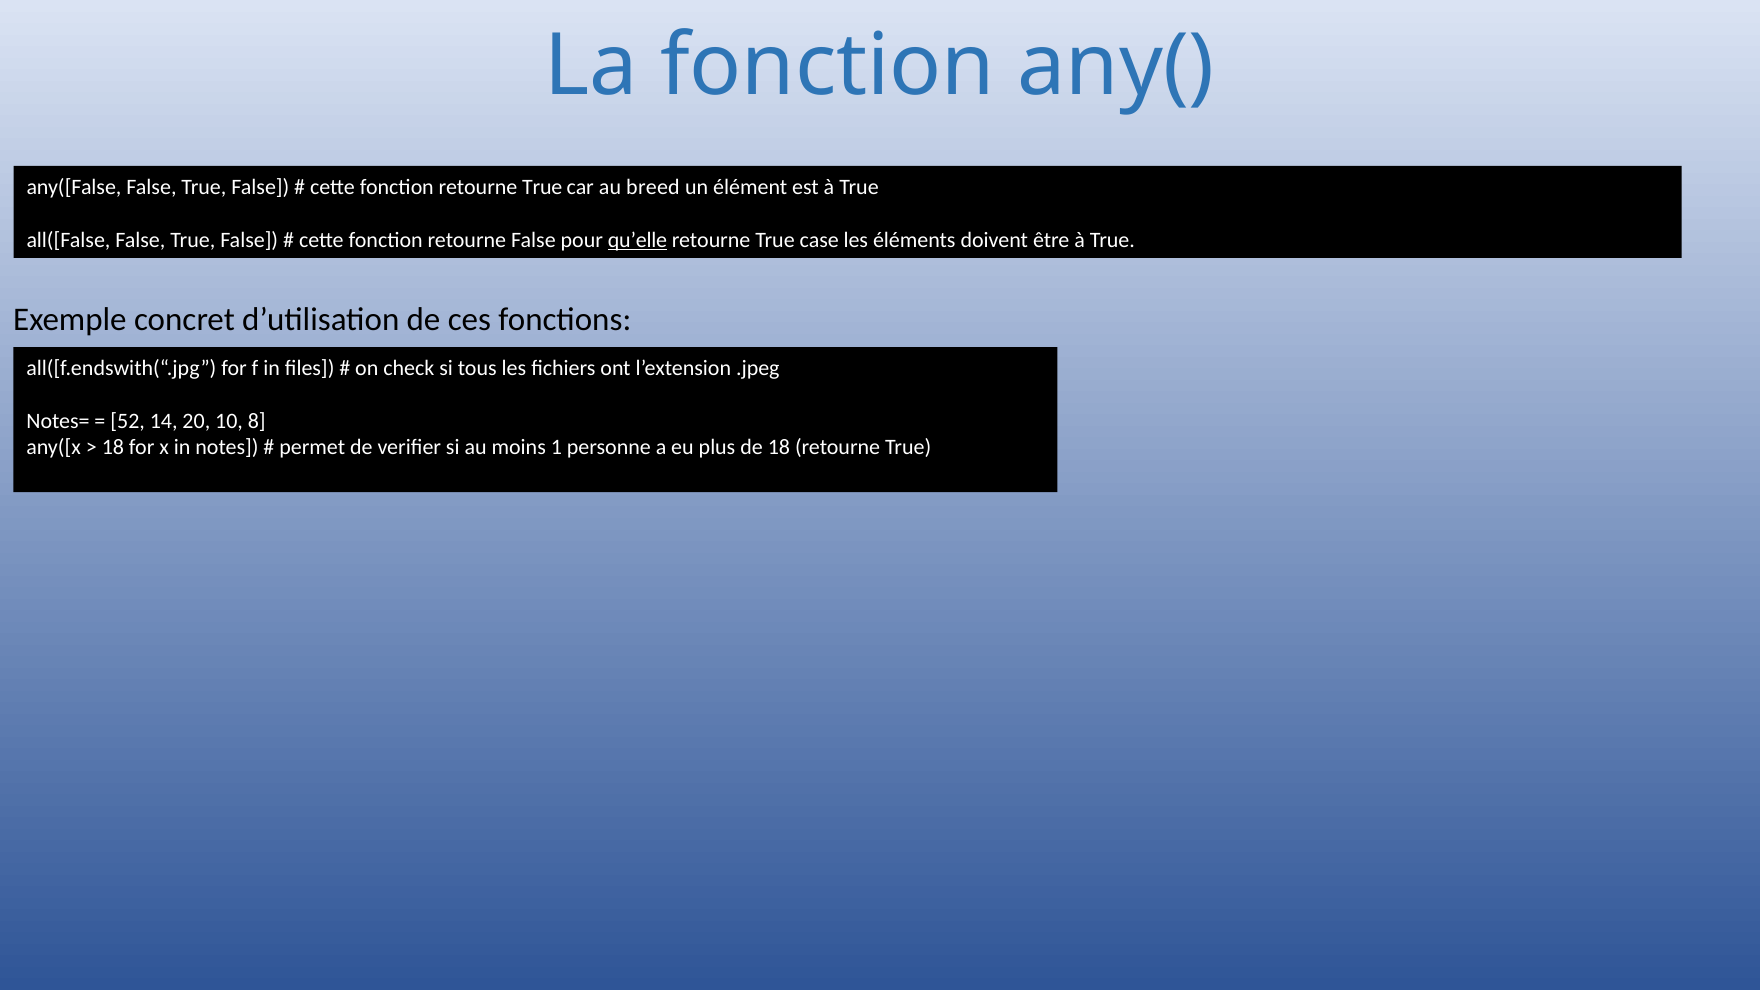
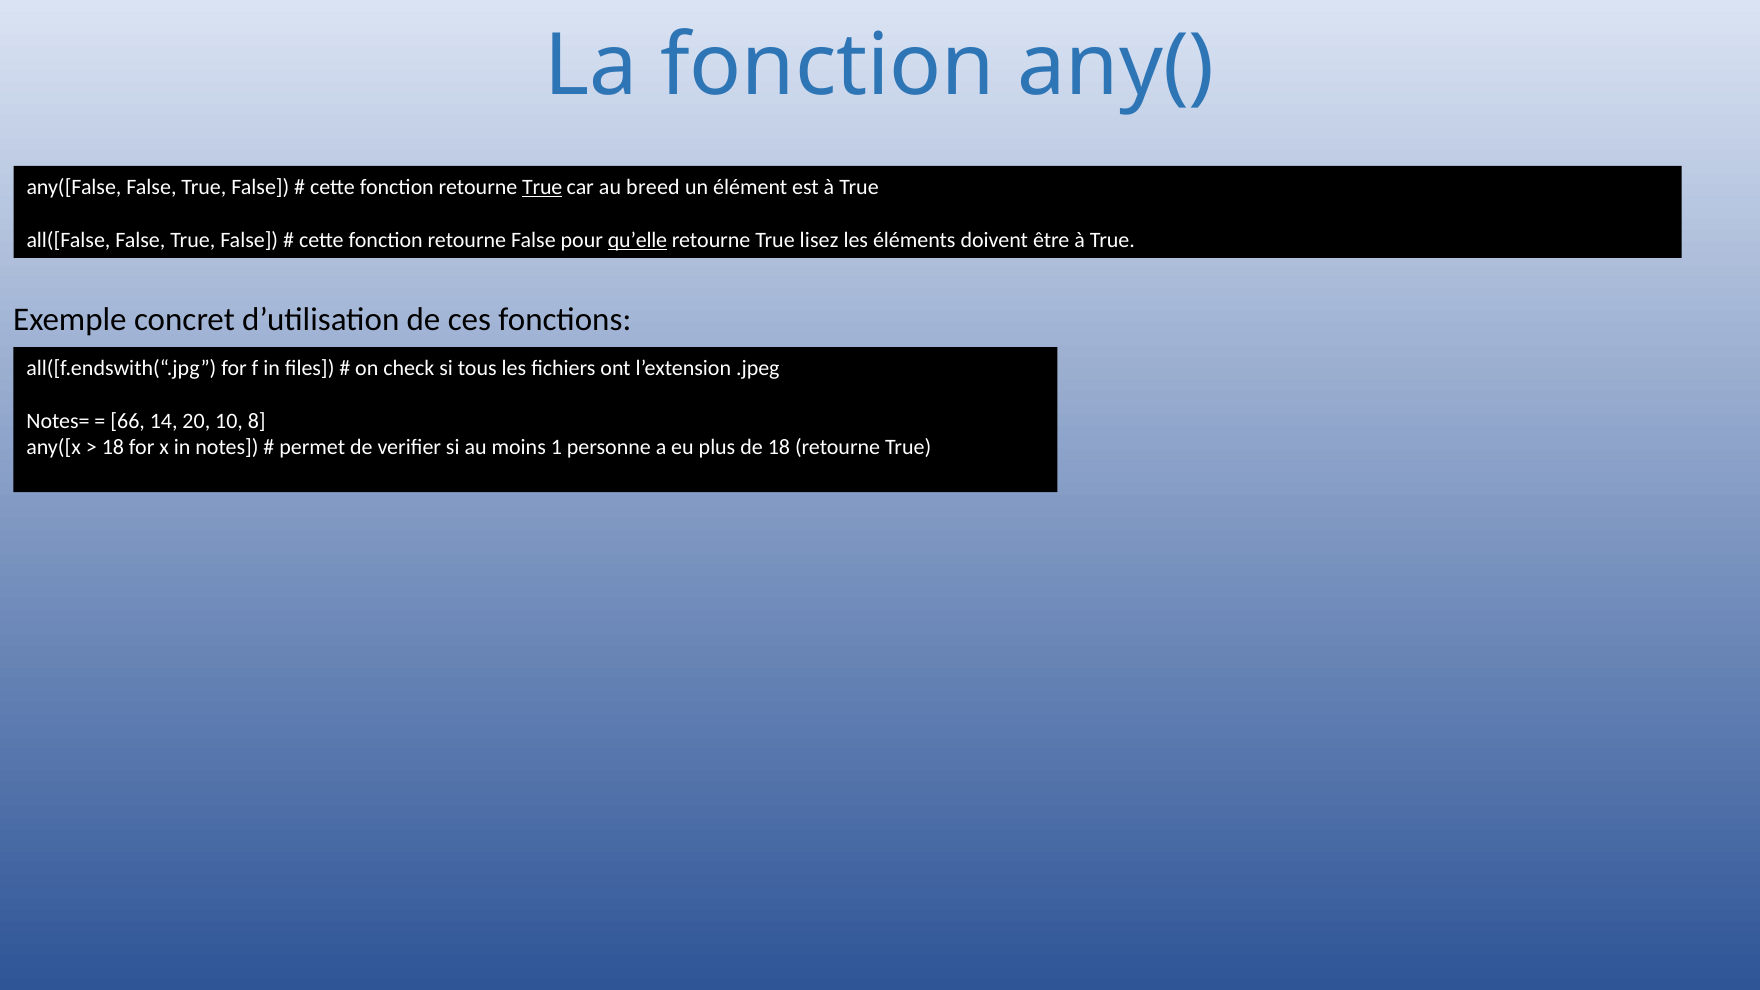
True at (542, 187) underline: none -> present
case: case -> lisez
52: 52 -> 66
